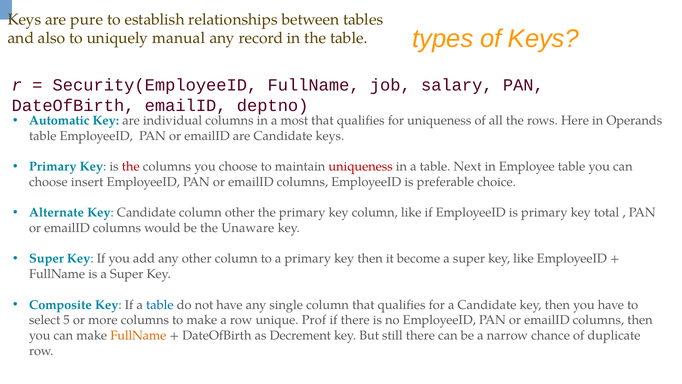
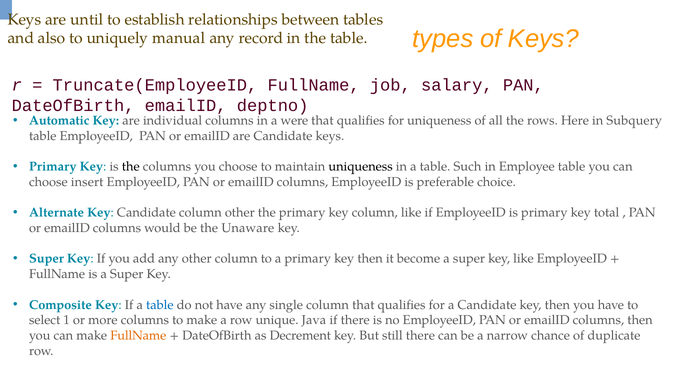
pure: pure -> until
Security(EmployeeID: Security(EmployeeID -> Truncate(EmployeeID
most: most -> were
Operands: Operands -> Subquery
the at (131, 166) colour: red -> black
uniqueness at (361, 166) colour: red -> black
Next: Next -> Such
5: 5 -> 1
Prof: Prof -> Java
